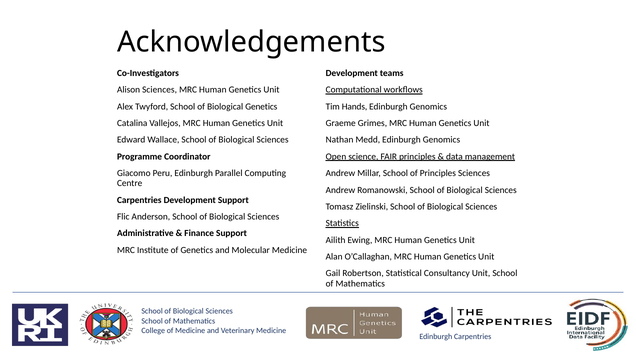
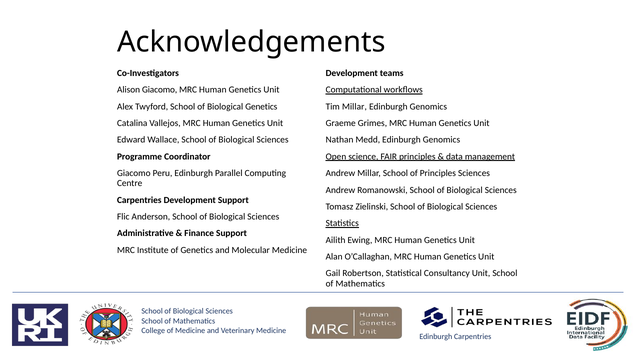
Alison Sciences: Sciences -> Giacomo
Tim Hands: Hands -> Millar
